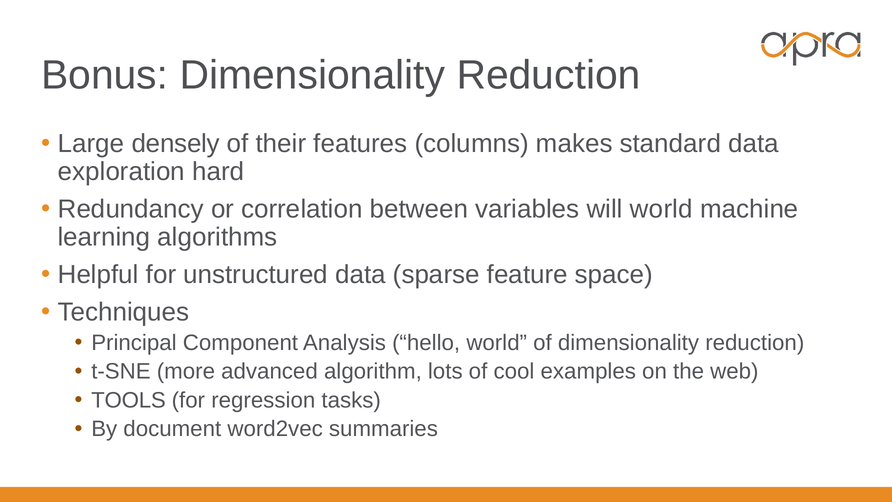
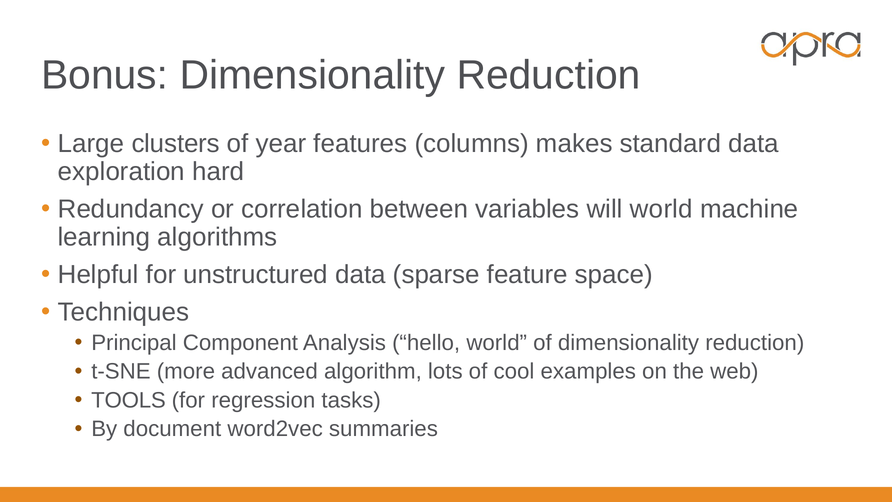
densely: densely -> clusters
their: their -> year
